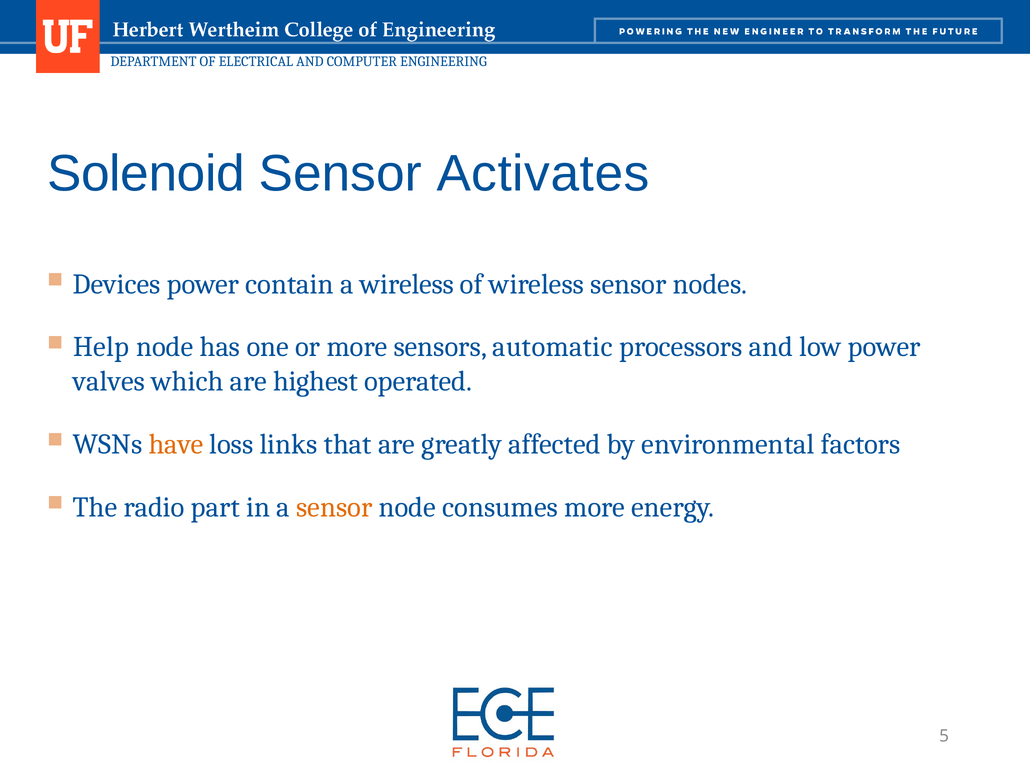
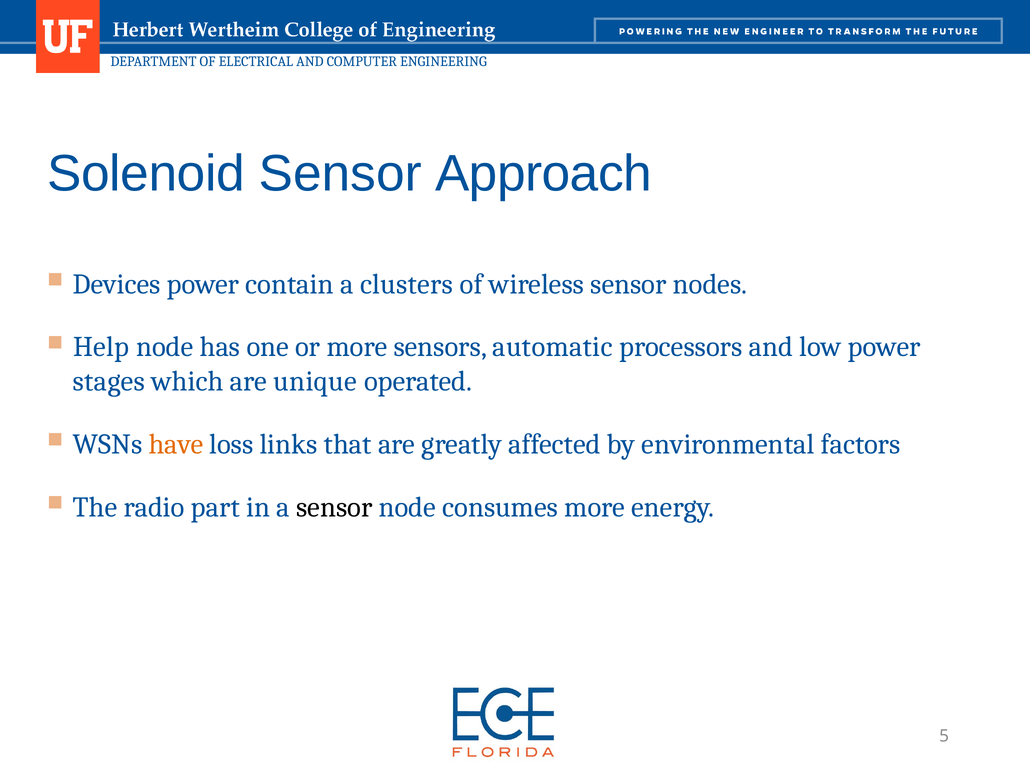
Activates: Activates -> Approach
a wireless: wireless -> clusters
valves: valves -> stages
highest: highest -> unique
sensor at (334, 508) colour: orange -> black
